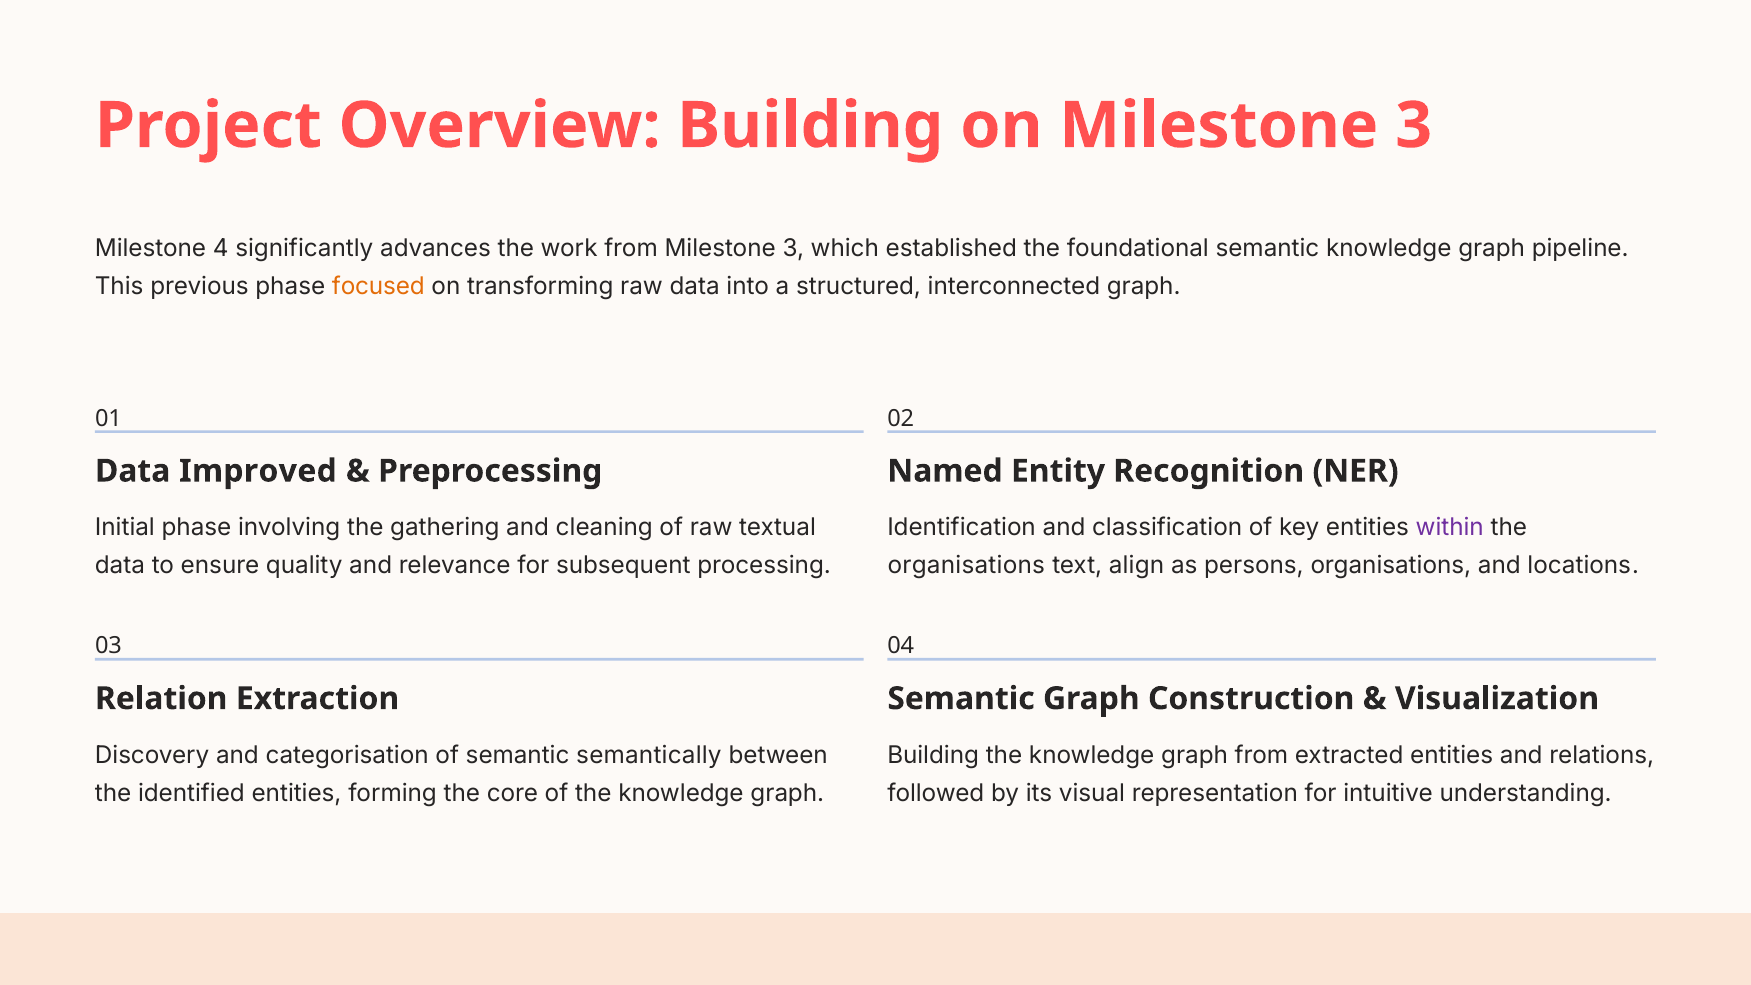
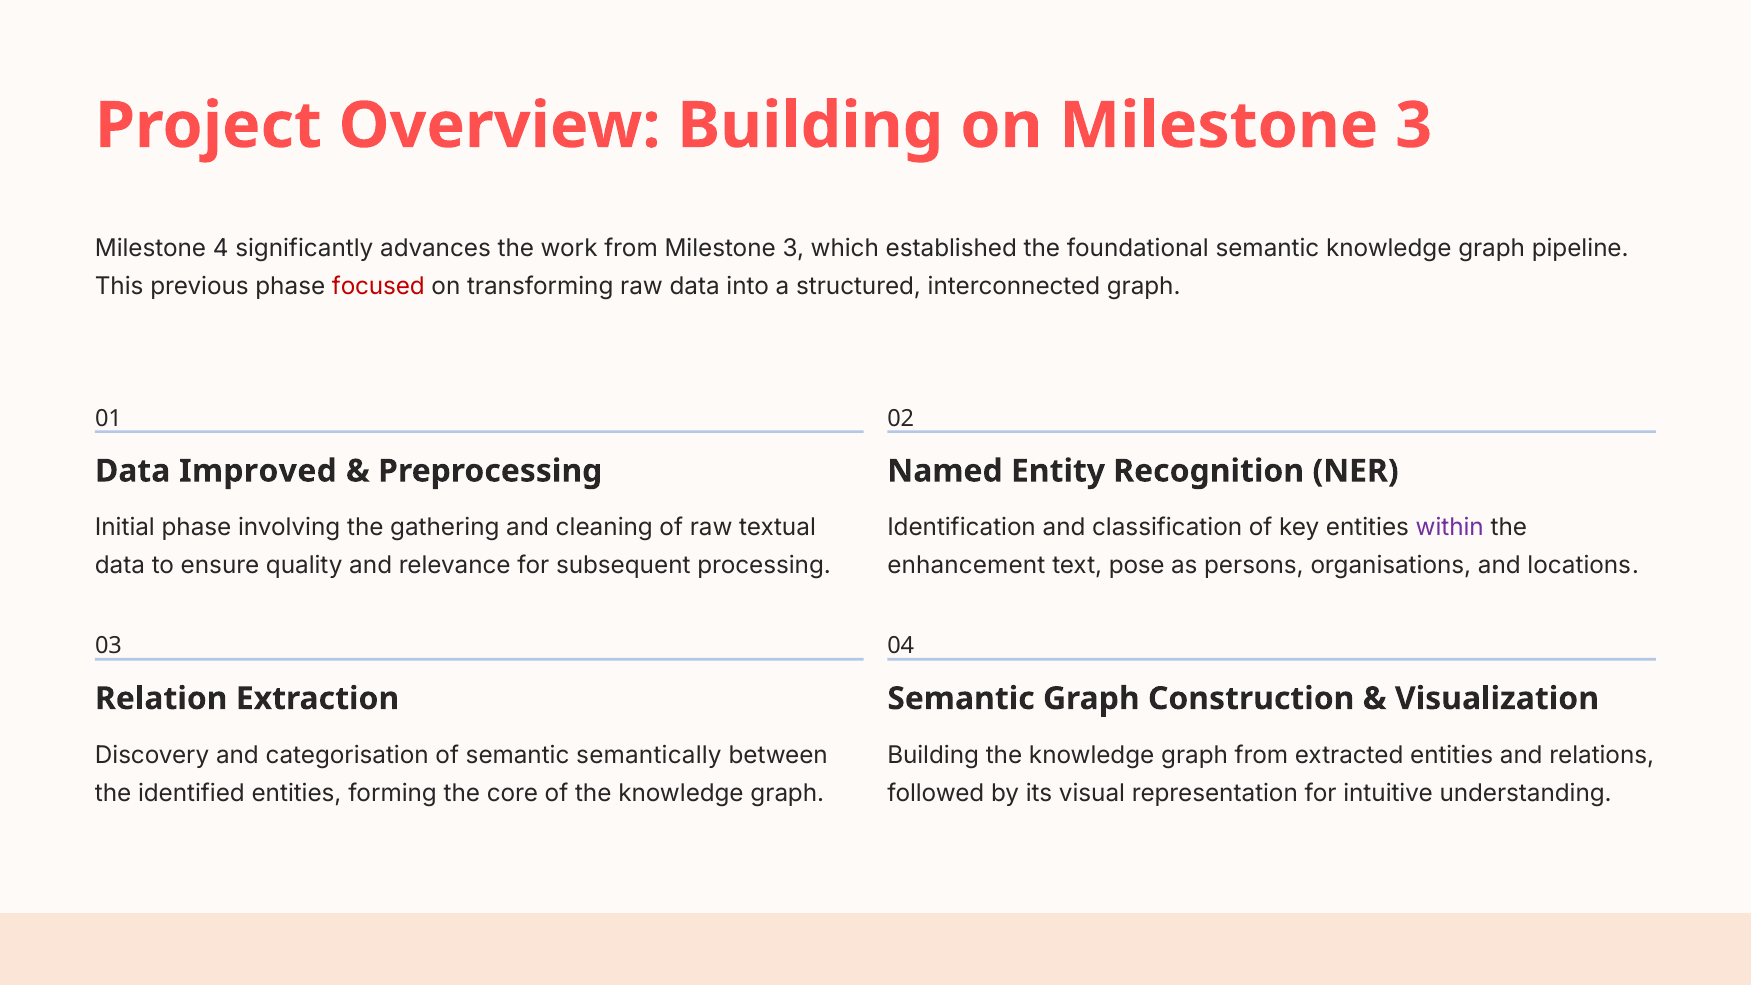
focused colour: orange -> red
organisations at (966, 566): organisations -> enhancement
align: align -> pose
